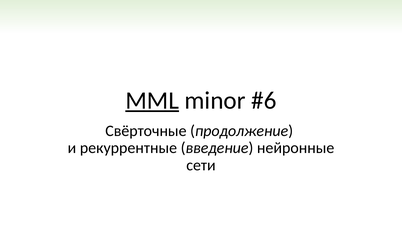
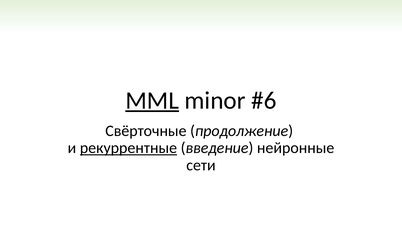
рекуррентные underline: none -> present
